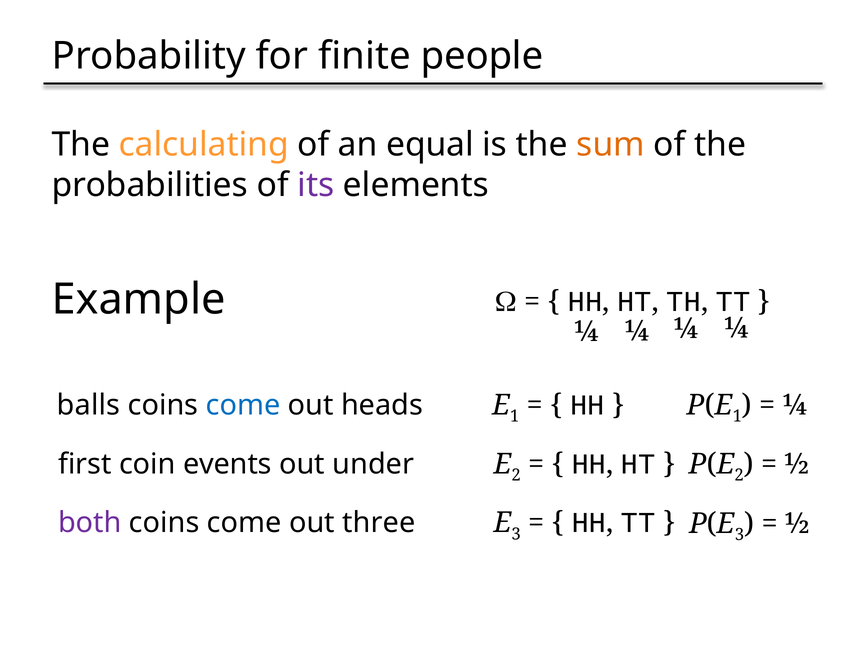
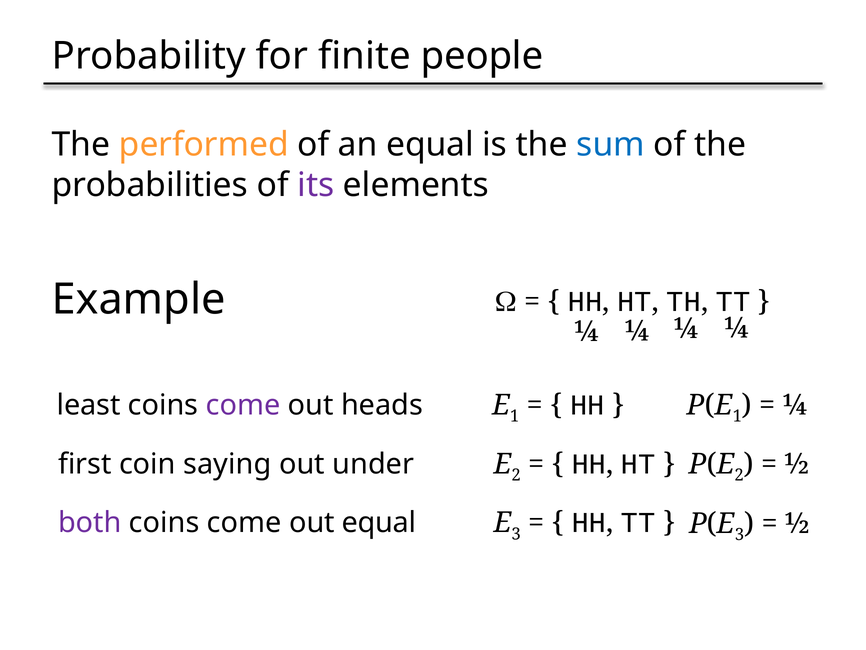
calculating: calculating -> performed
sum colour: orange -> blue
balls: balls -> least
come at (243, 405) colour: blue -> purple
events: events -> saying
out three: three -> equal
